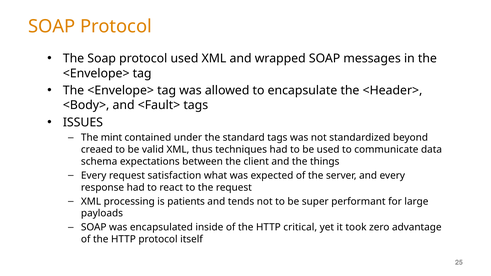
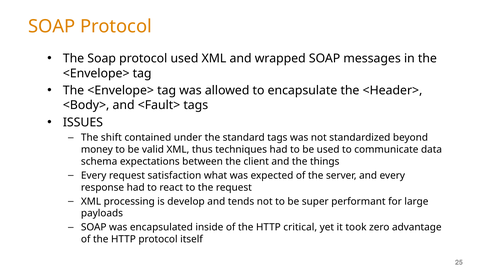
mint: mint -> shift
creaed: creaed -> money
patients: patients -> develop
